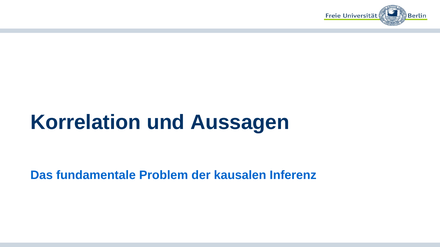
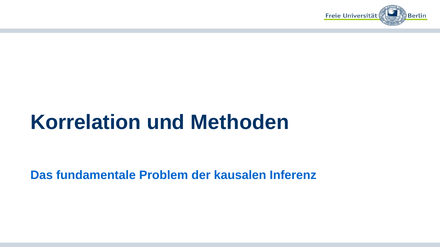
Aussagen: Aussagen -> Methoden
